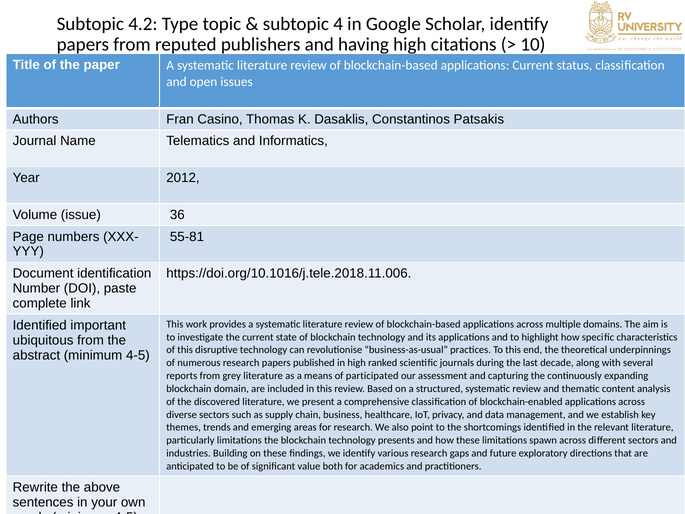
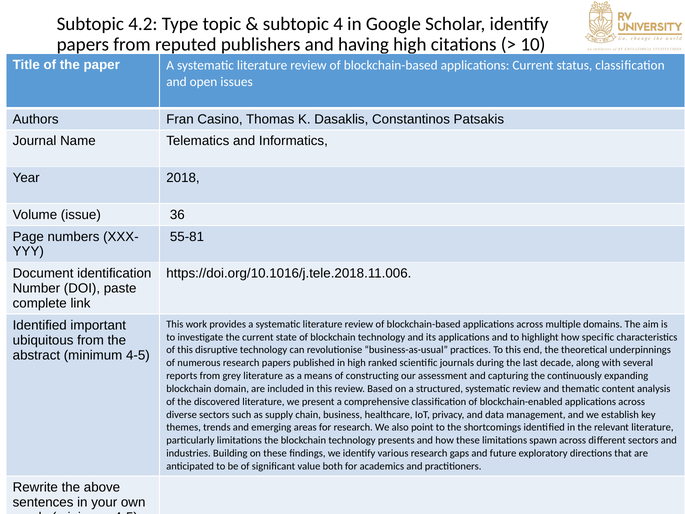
2012: 2012 -> 2018
participated: participated -> constructing
